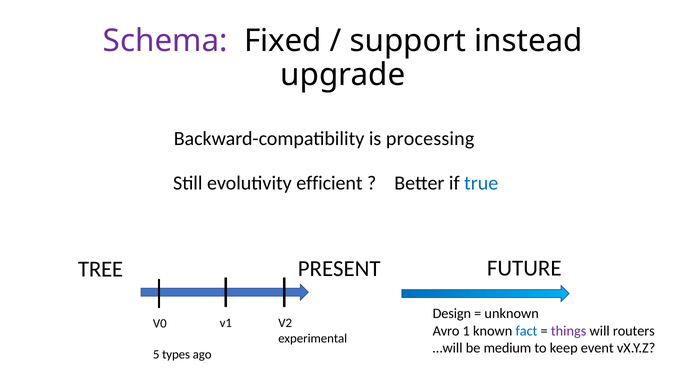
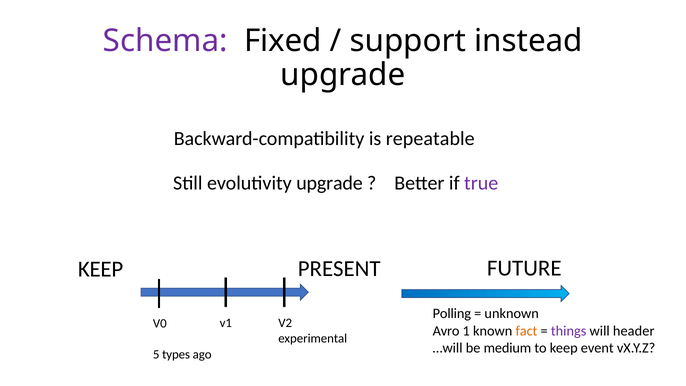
processing: processing -> repeatable
evolutivity efficient: efficient -> upgrade
true colour: blue -> purple
TREE at (101, 269): TREE -> KEEP
Design: Design -> Polling
fact colour: blue -> orange
routers: routers -> header
